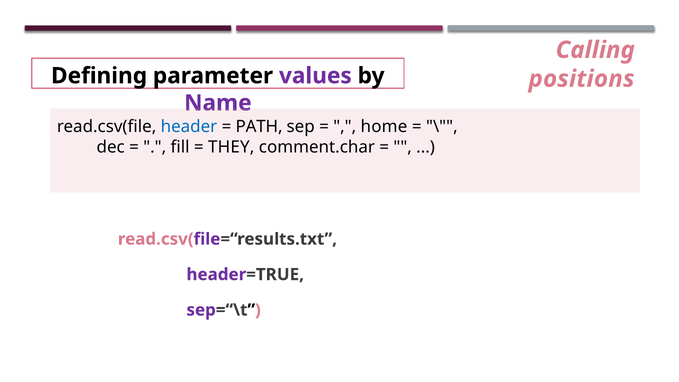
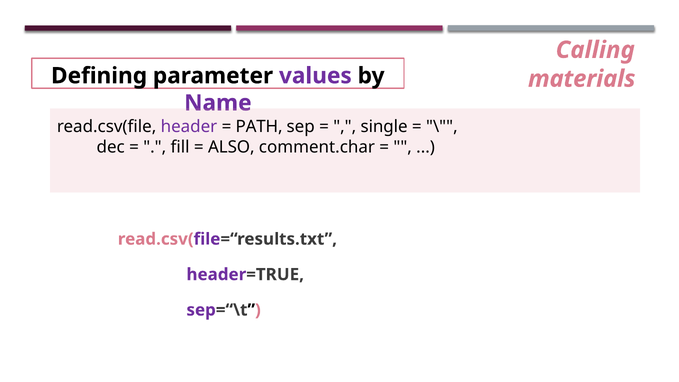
positions: positions -> materials
header colour: blue -> purple
home: home -> single
THEY: THEY -> ALSO
